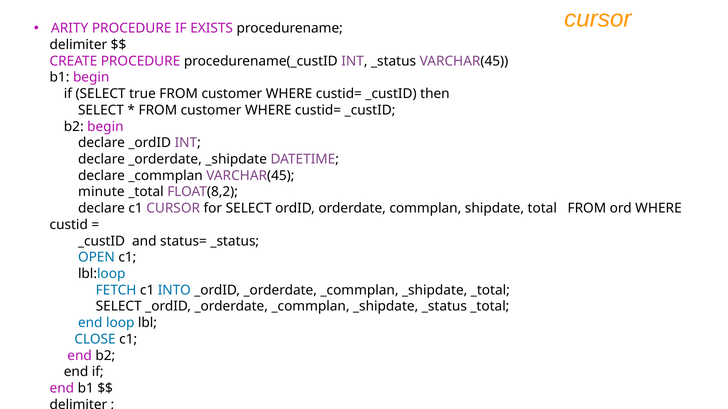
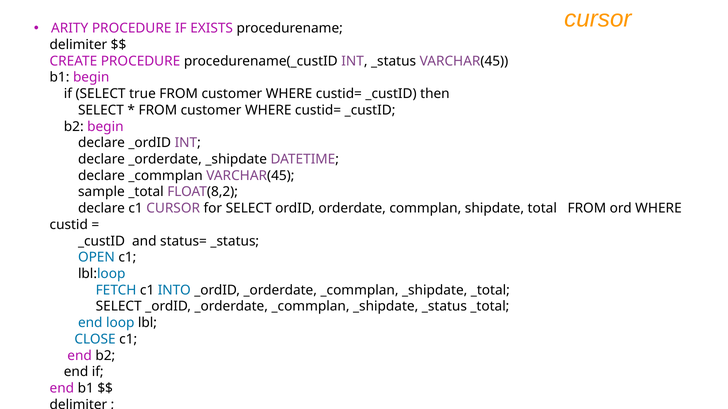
minute: minute -> sample
